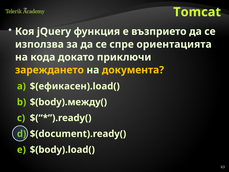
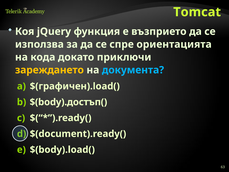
документа colour: yellow -> light blue
$(ефикасен).load(: $(ефикасен).load( -> $(графичен).load(
$(body).между(: $(body).между( -> $(body).достъп(
